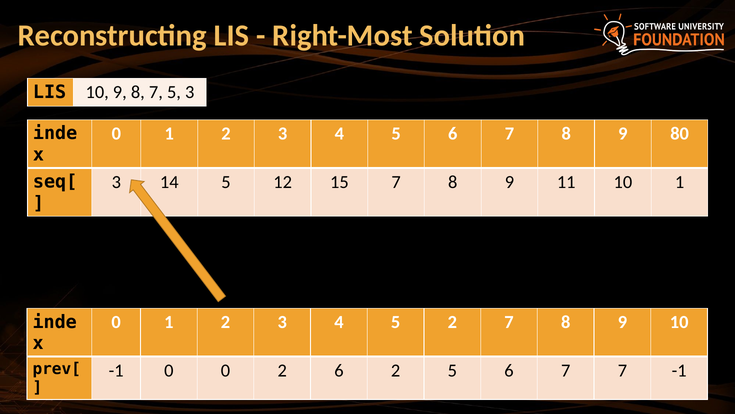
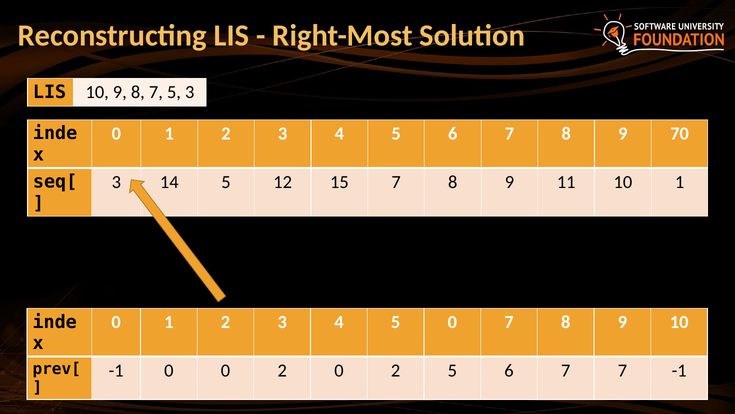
80: 80 -> 70
5 2: 2 -> 0
2 6: 6 -> 0
